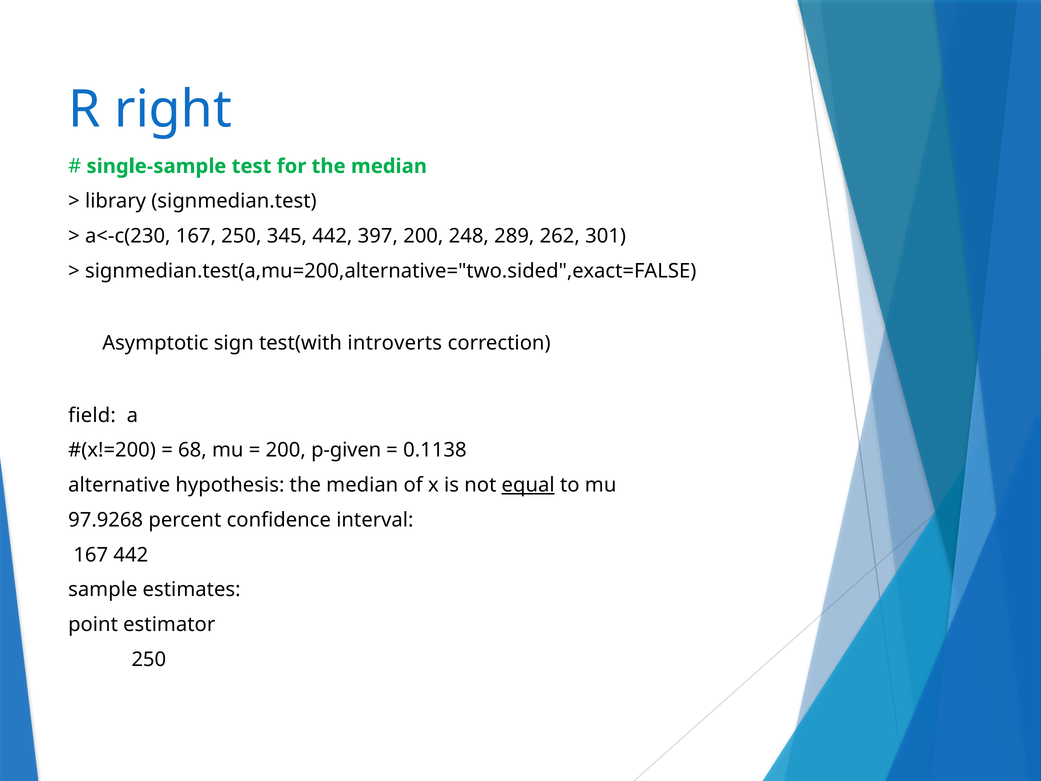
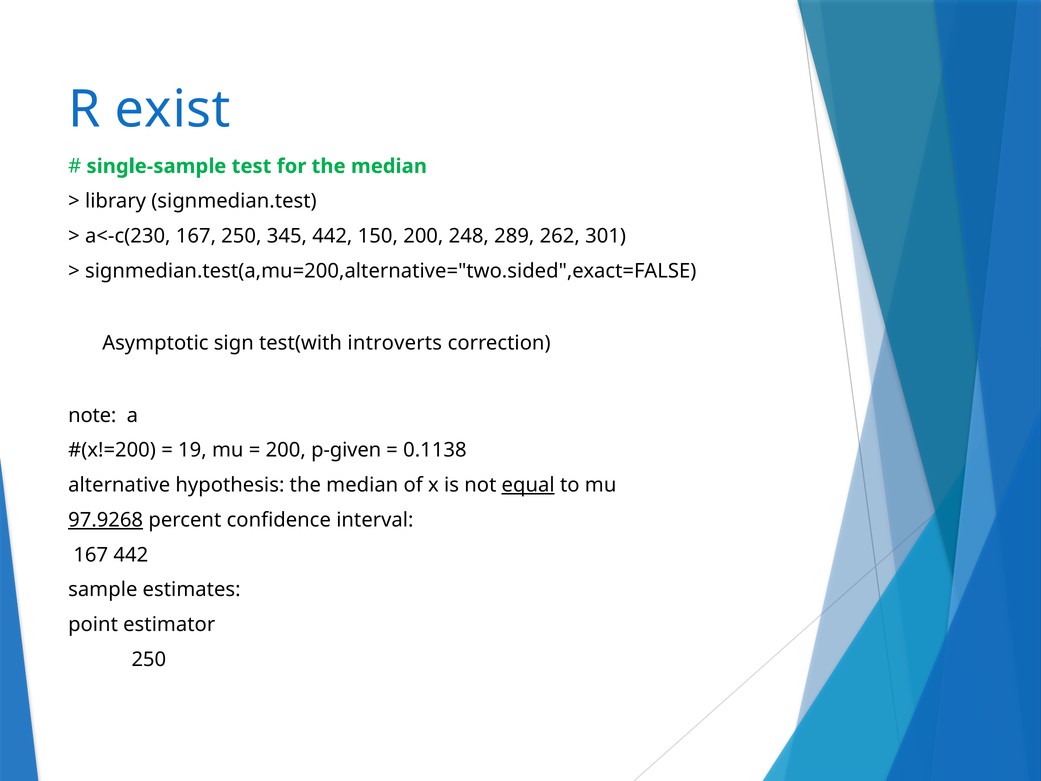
right: right -> exist
397: 397 -> 150
field: field -> note
68: 68 -> 19
97.9268 underline: none -> present
